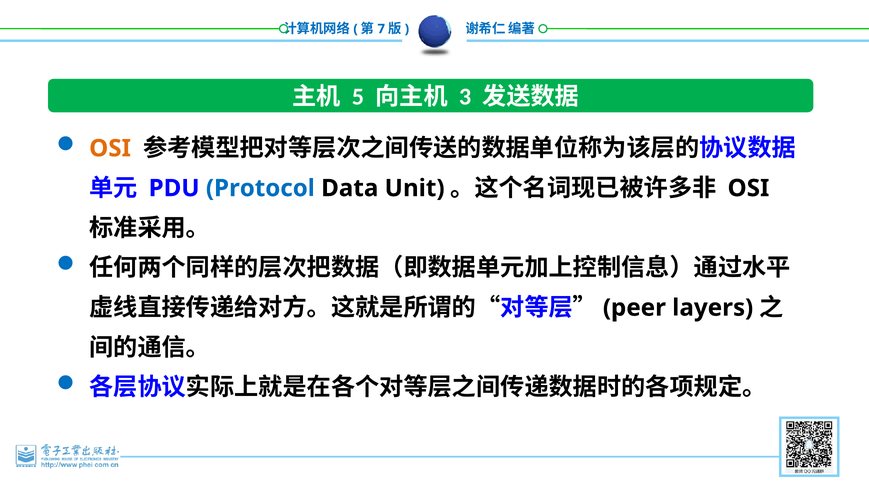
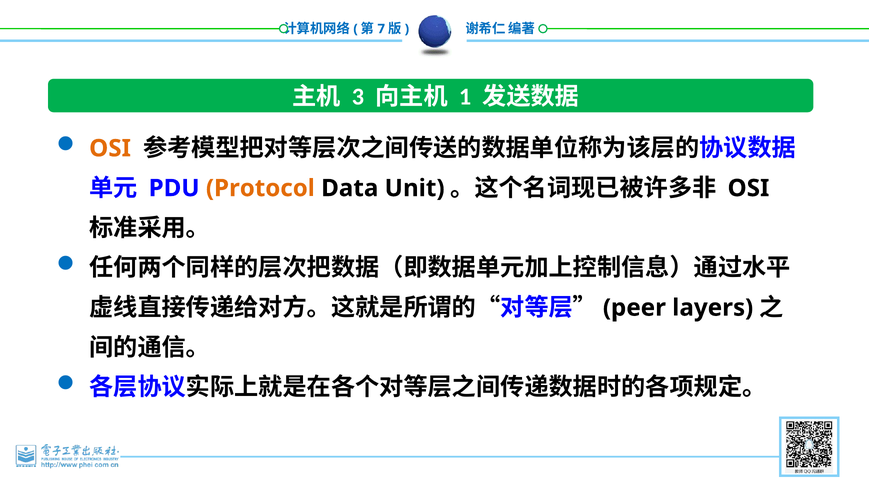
5: 5 -> 3
3: 3 -> 1
Protocol colour: blue -> orange
